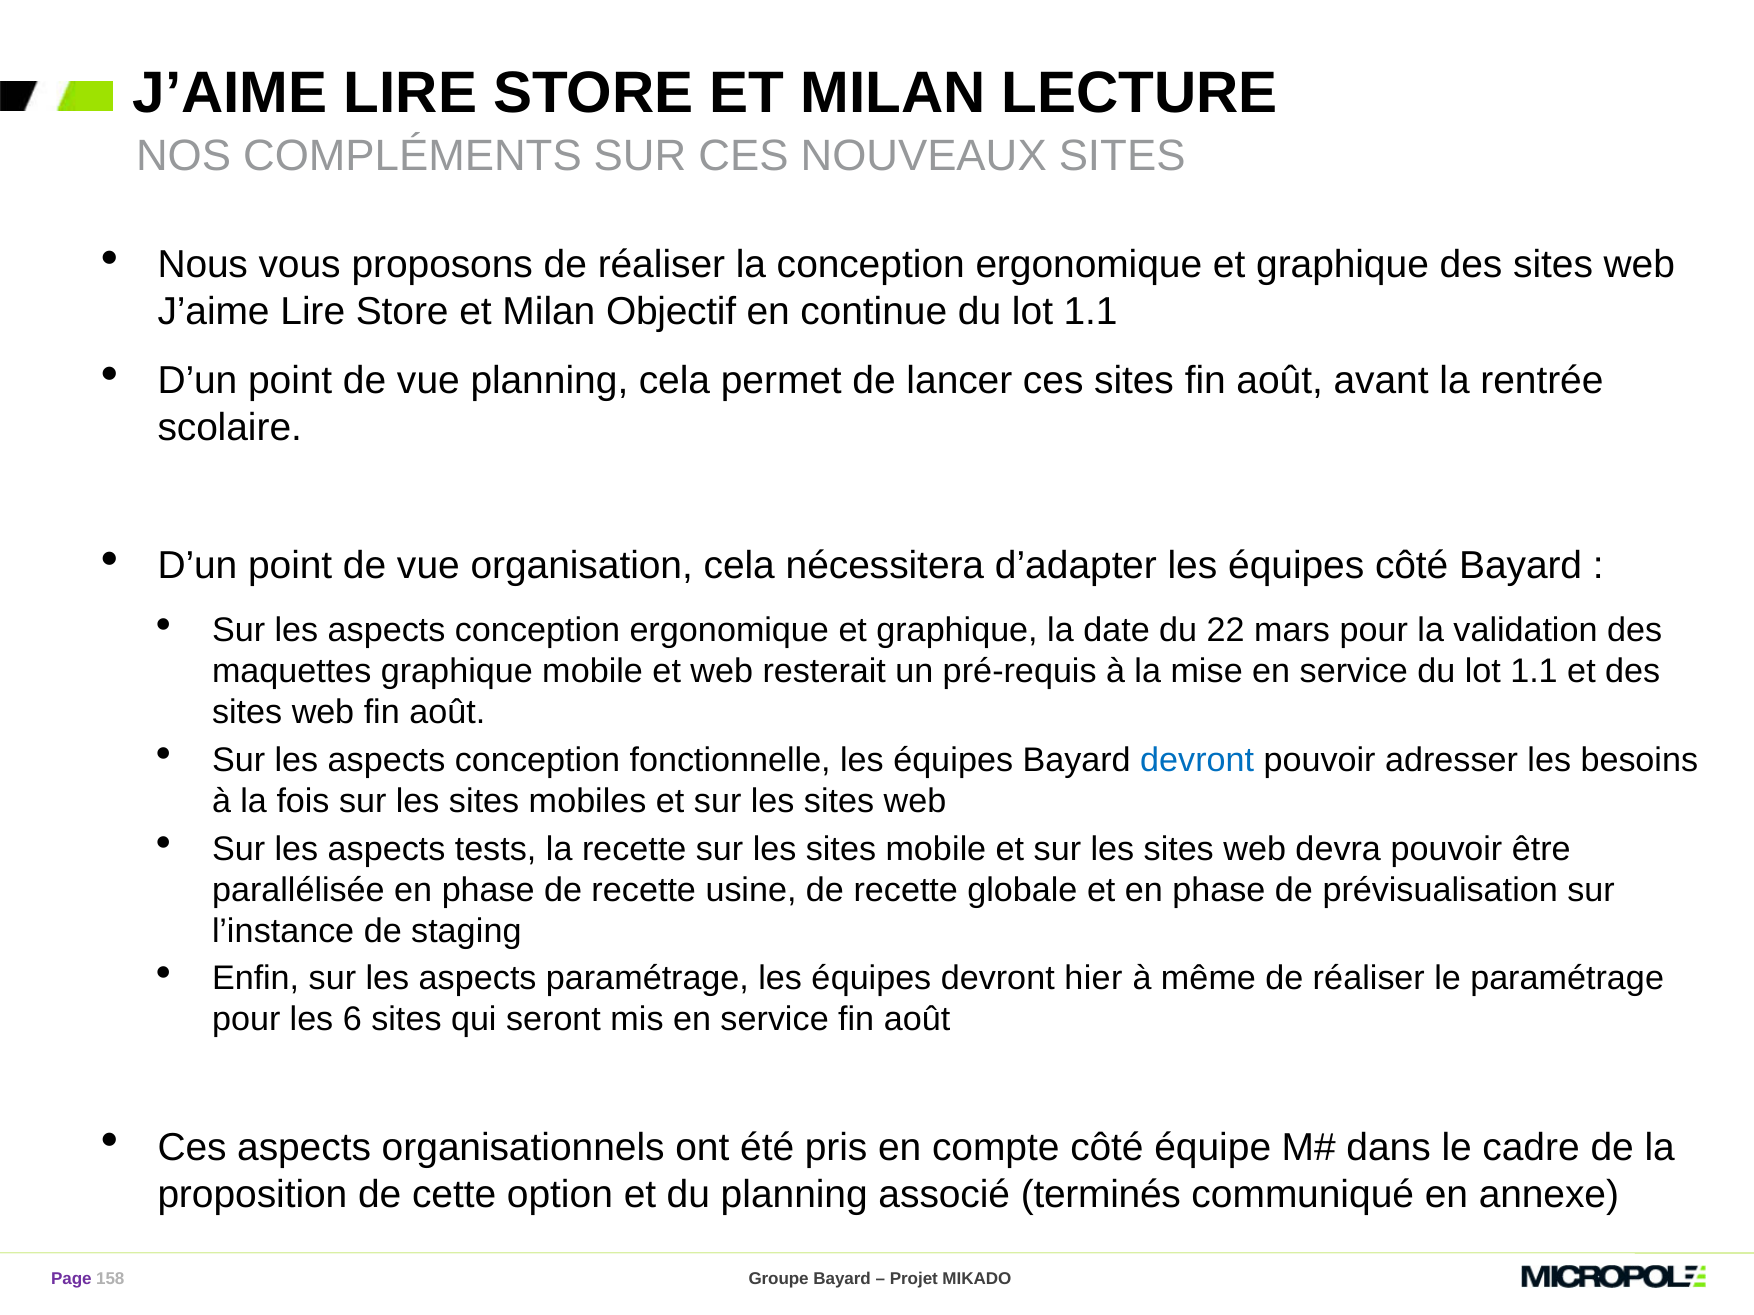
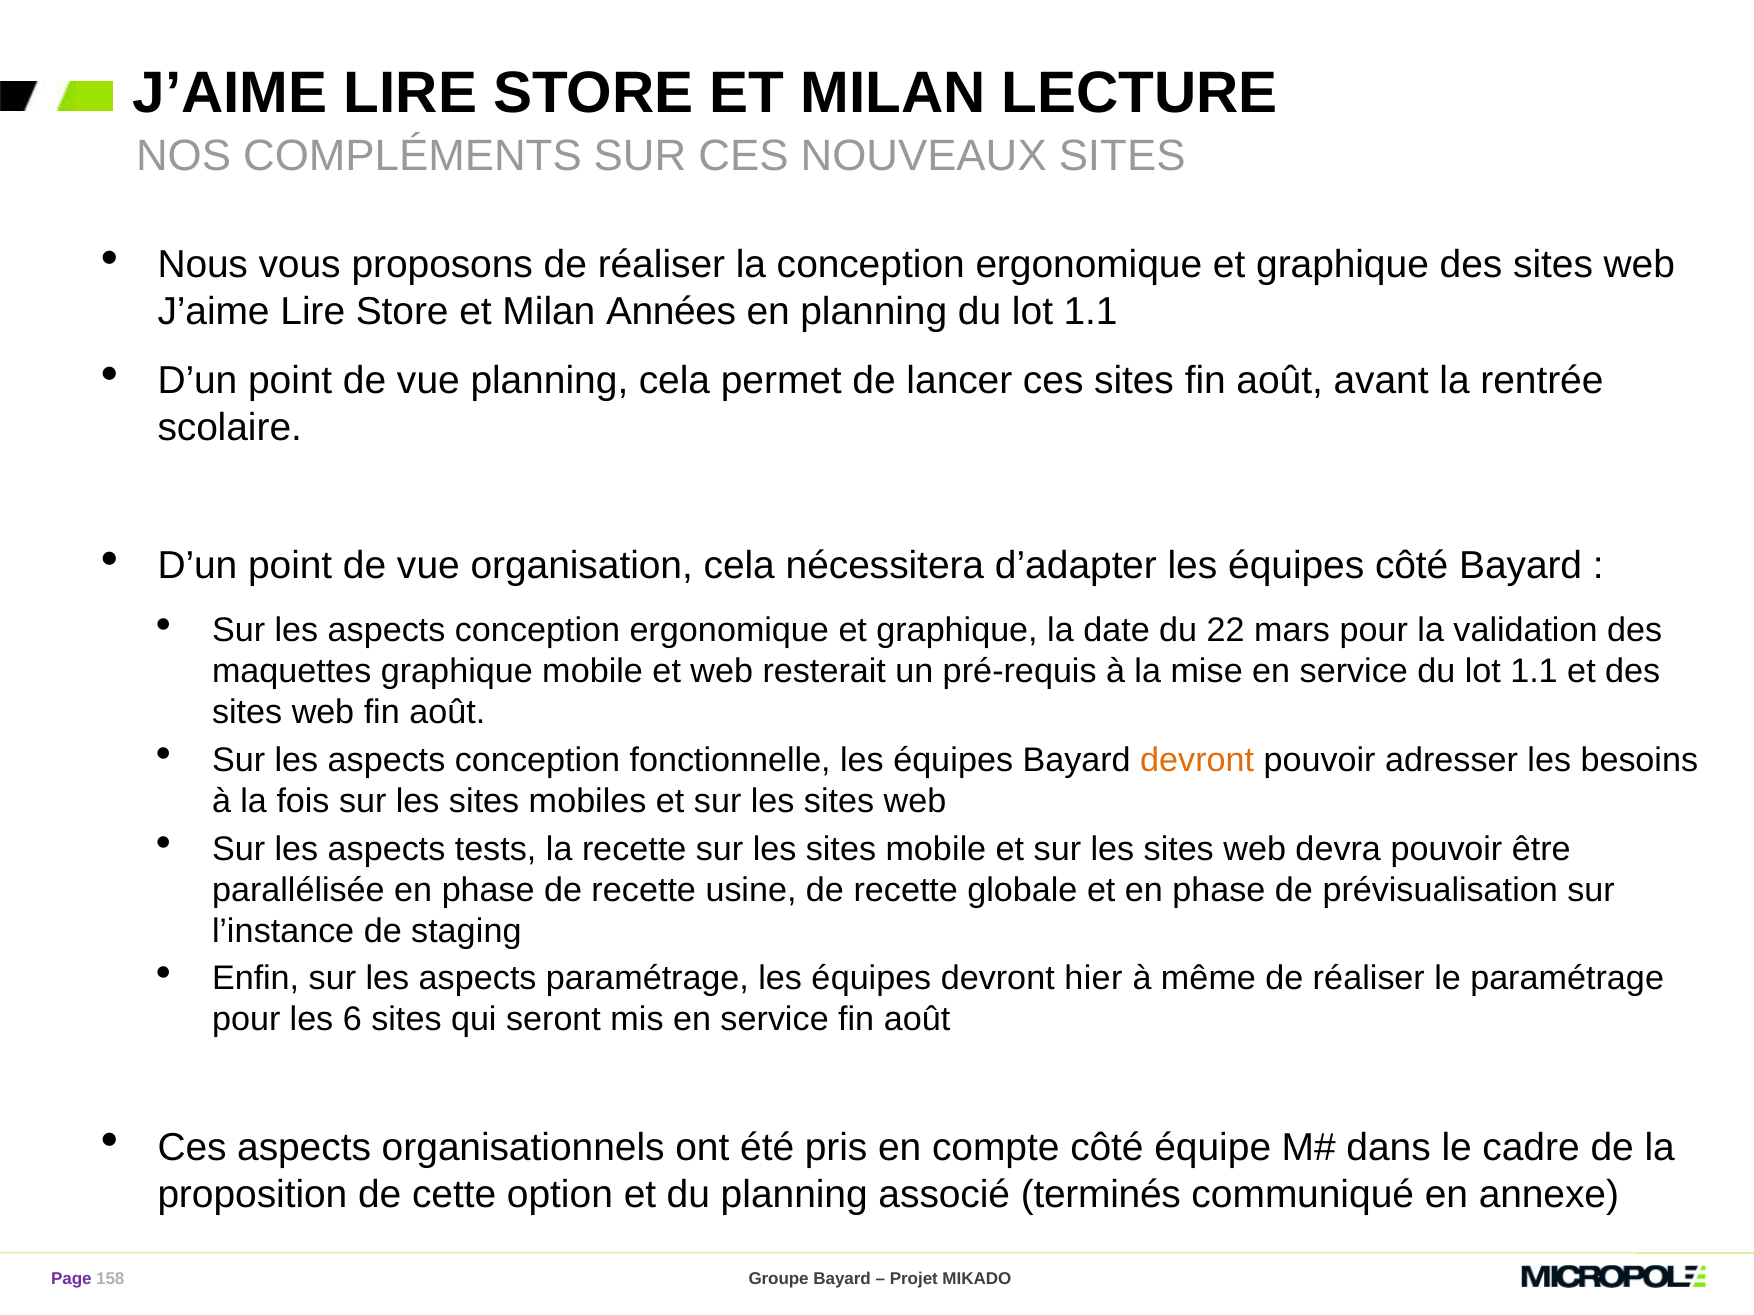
Objectif: Objectif -> Années
en continue: continue -> planning
devront at (1197, 761) colour: blue -> orange
